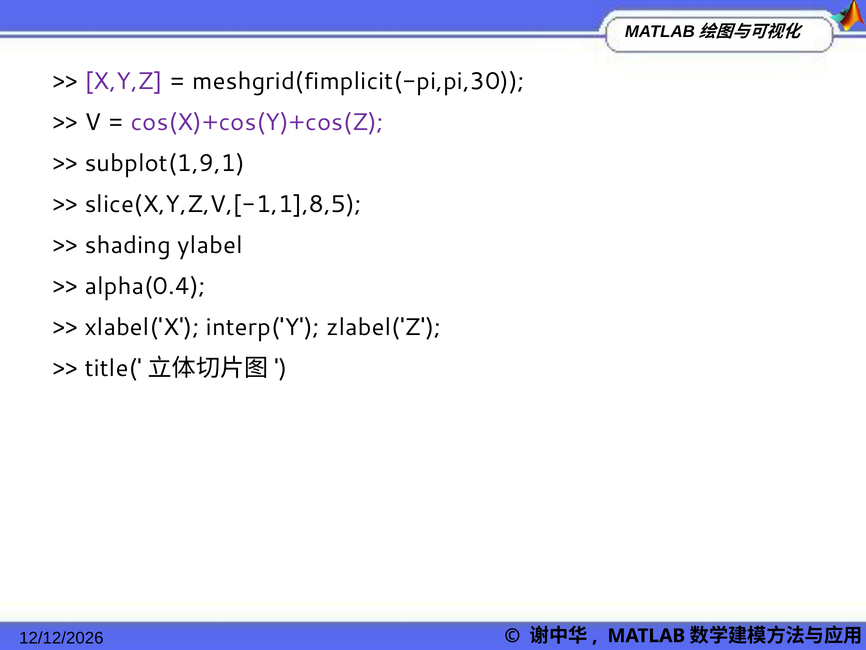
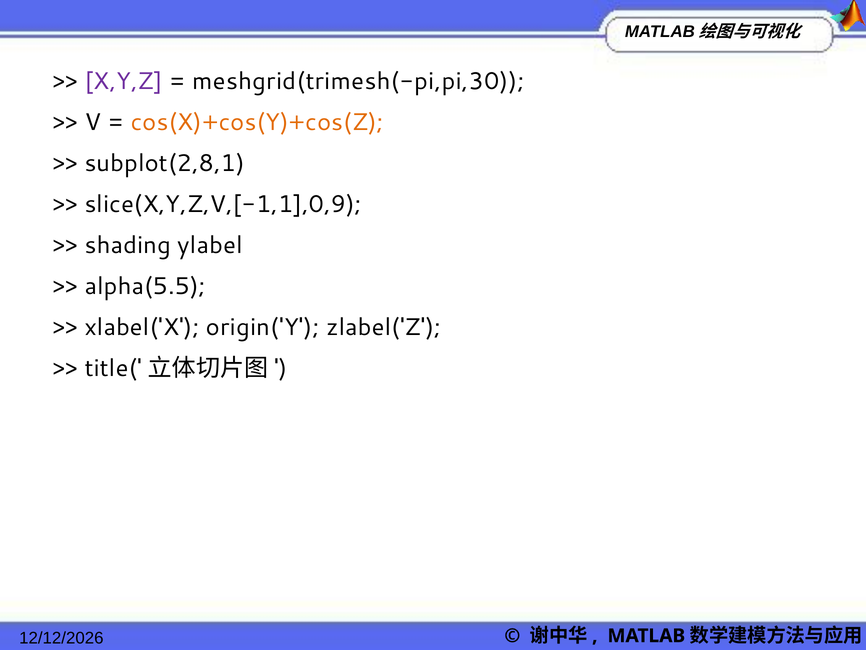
meshgrid(fimplicit(-pi,pi,30: meshgrid(fimplicit(-pi,pi,30 -> meshgrid(trimesh(-pi,pi,30
cos(X)+cos(Y)+cos(Z colour: purple -> orange
subplot(1,9,1: subplot(1,9,1 -> subplot(2,8,1
slice(X,Y,Z,V,[-1,1],8,5: slice(X,Y,Z,V,[-1,1],8,5 -> slice(X,Y,Z,V,[-1,1],0,9
alpha(0.4: alpha(0.4 -> alpha(5.5
interp('Y: interp('Y -> origin('Y
